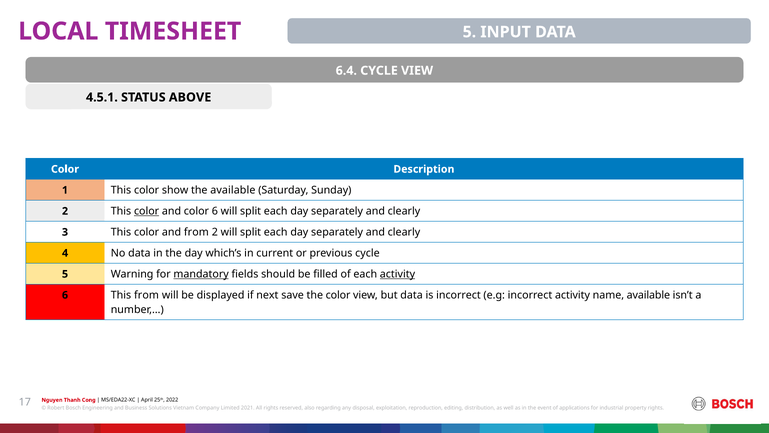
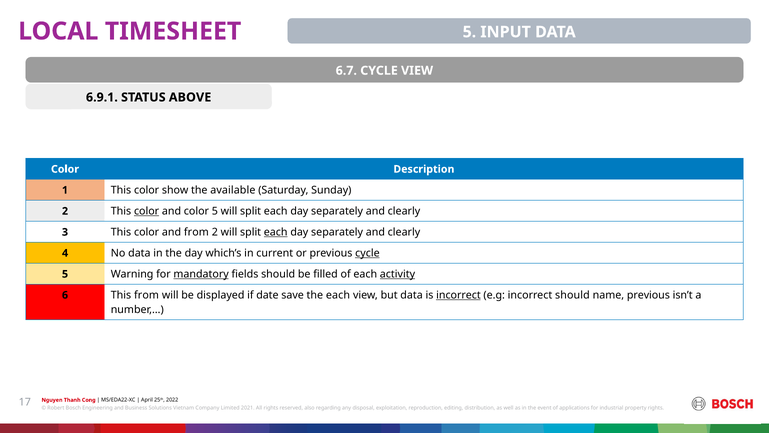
6.4: 6.4 -> 6.7
4.5.1: 4.5.1 -> 6.9.1
color 6: 6 -> 5
each at (276, 232) underline: none -> present
cycle at (367, 253) underline: none -> present
next: next -> date
the color: color -> each
incorrect at (458, 295) underline: none -> present
incorrect activity: activity -> should
name available: available -> previous
